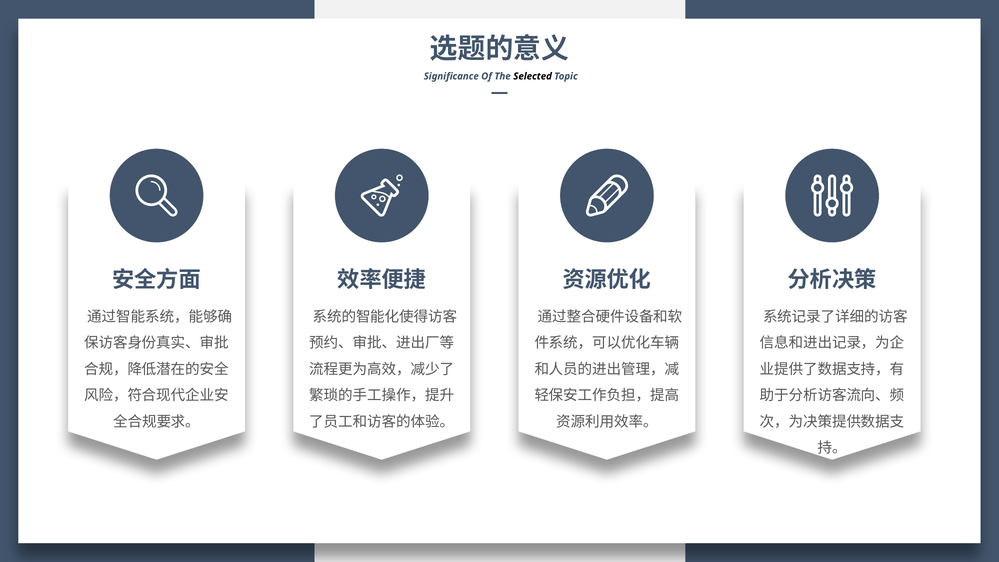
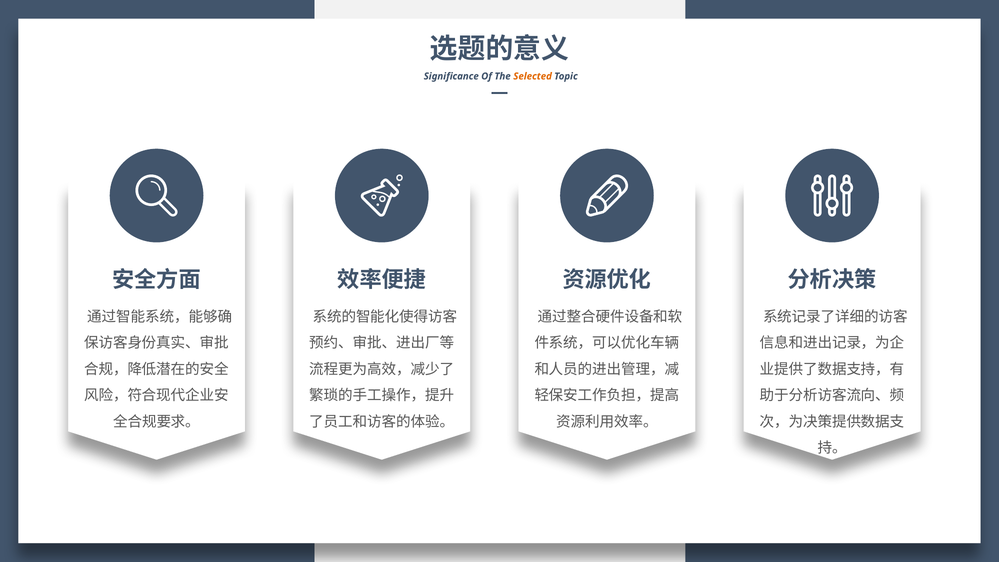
Selected colour: black -> orange
